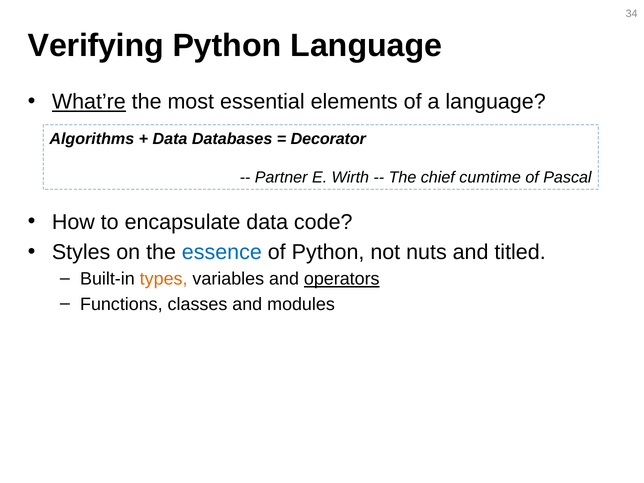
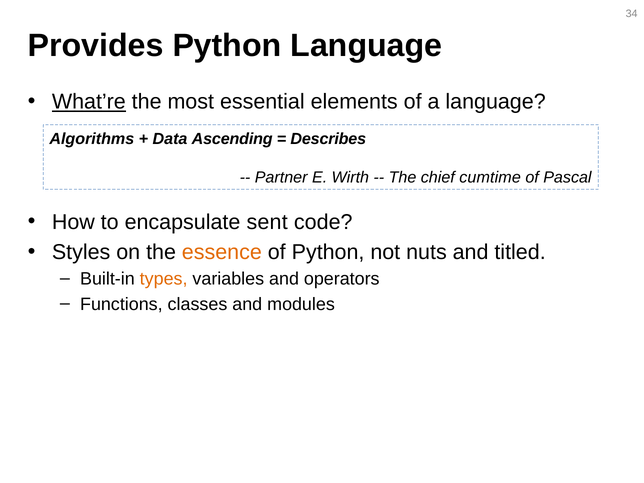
Verifying: Verifying -> Provides
Databases: Databases -> Ascending
Decorator: Decorator -> Describes
encapsulate data: data -> sent
essence colour: blue -> orange
operators underline: present -> none
